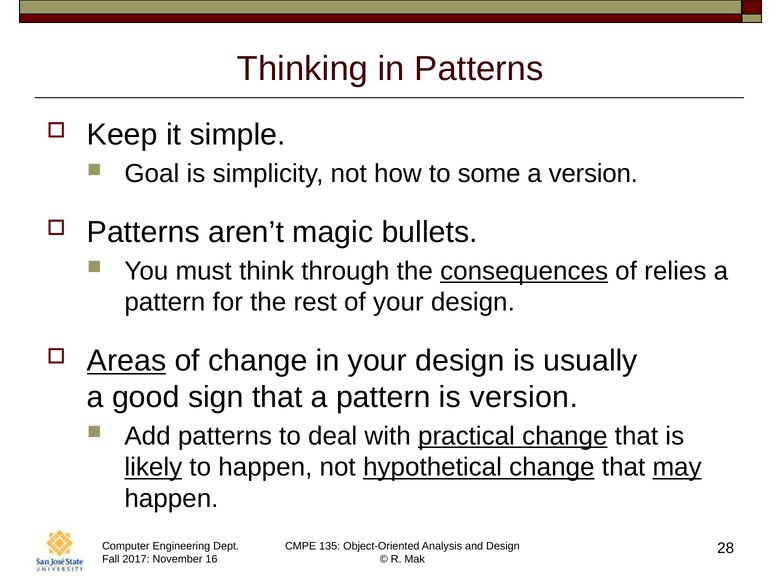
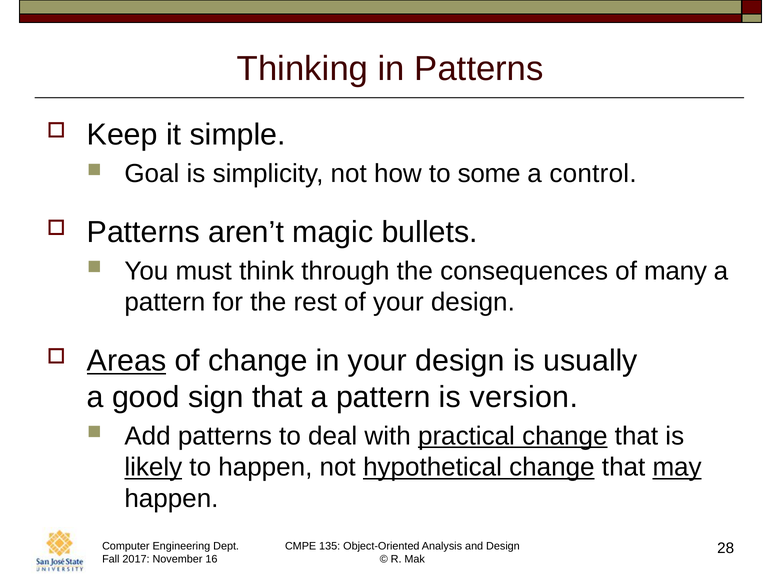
a version: version -> control
consequences underline: present -> none
relies: relies -> many
